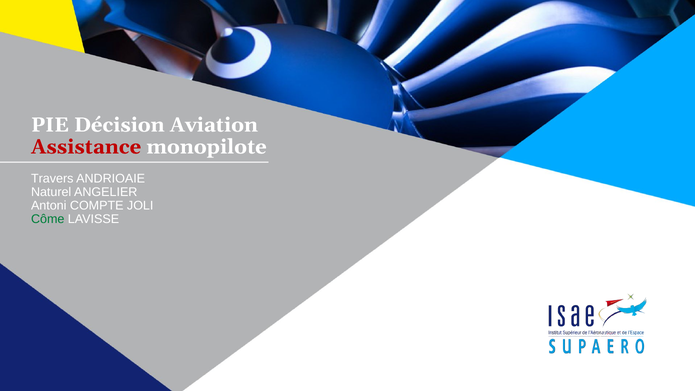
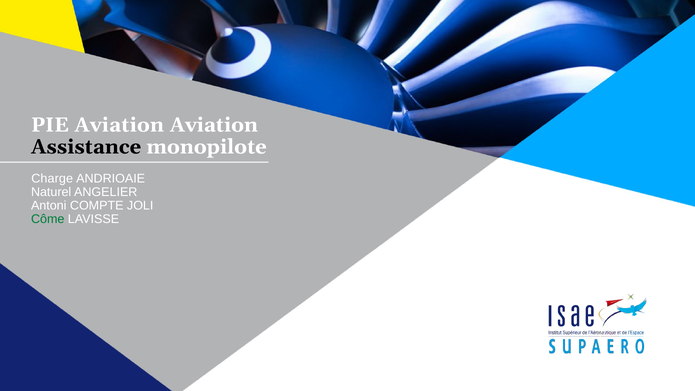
PIE Décision: Décision -> Aviation
Assistance colour: red -> black
Travers: Travers -> Charge
